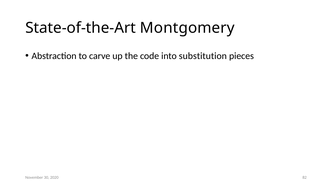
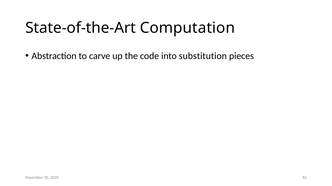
Montgomery: Montgomery -> Computation
